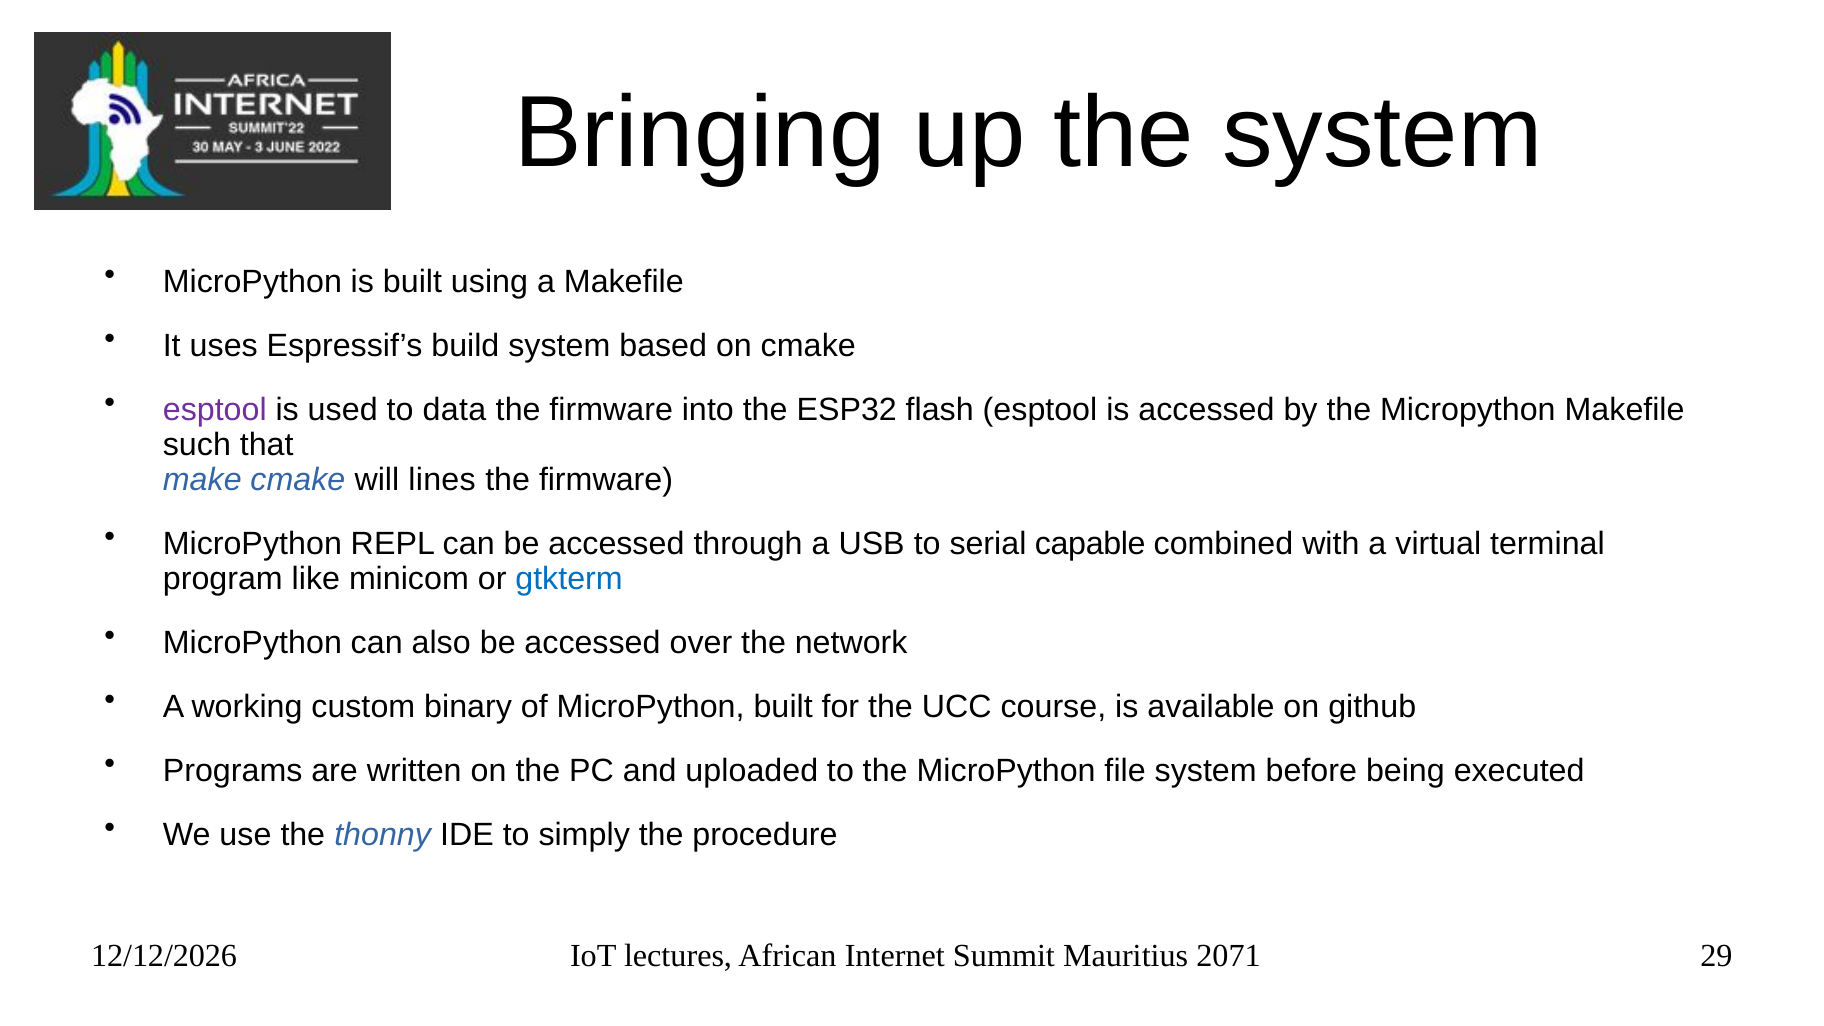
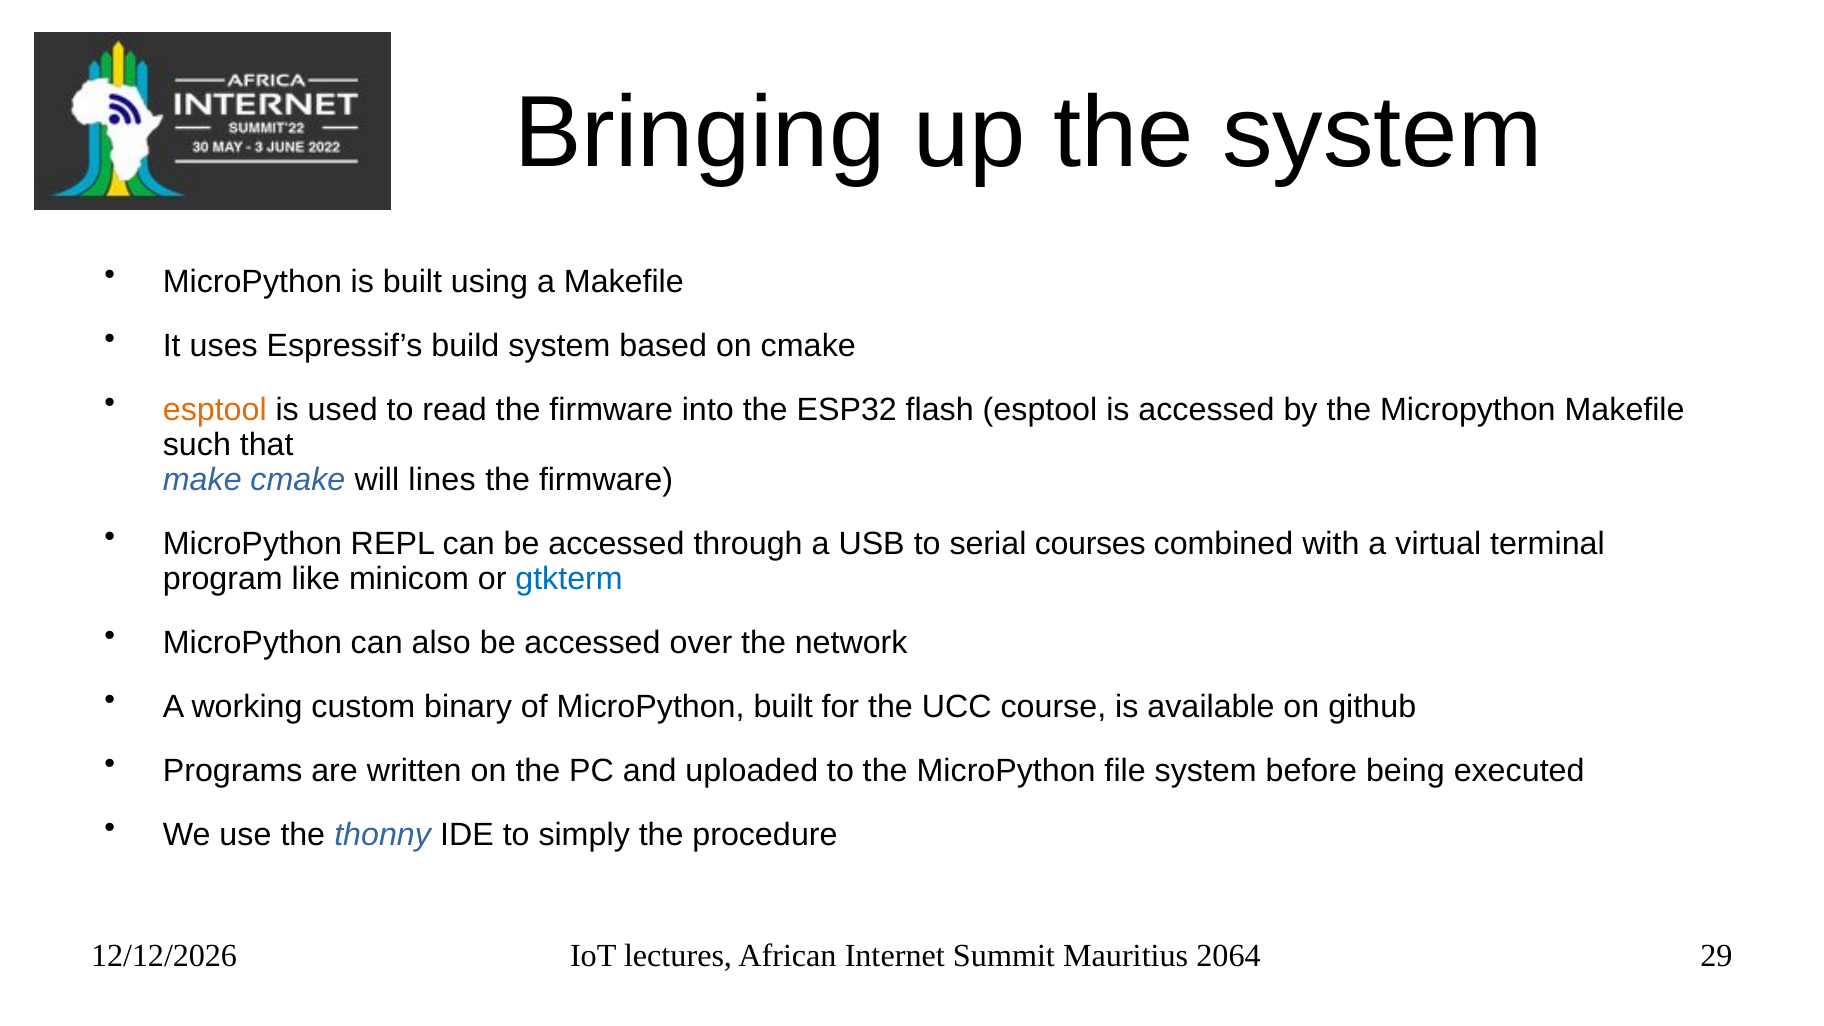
esptool at (215, 410) colour: purple -> orange
data: data -> read
capable: capable -> courses
2071: 2071 -> 2064
